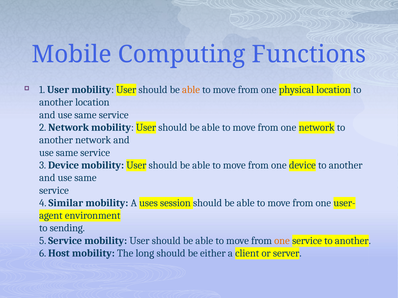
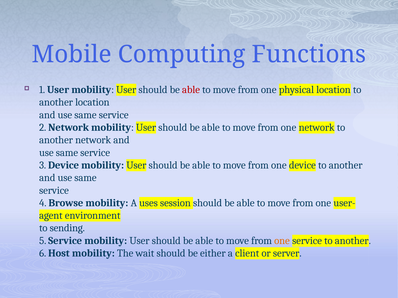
able at (191, 90) colour: orange -> red
Similar: Similar -> Browse
long: long -> wait
